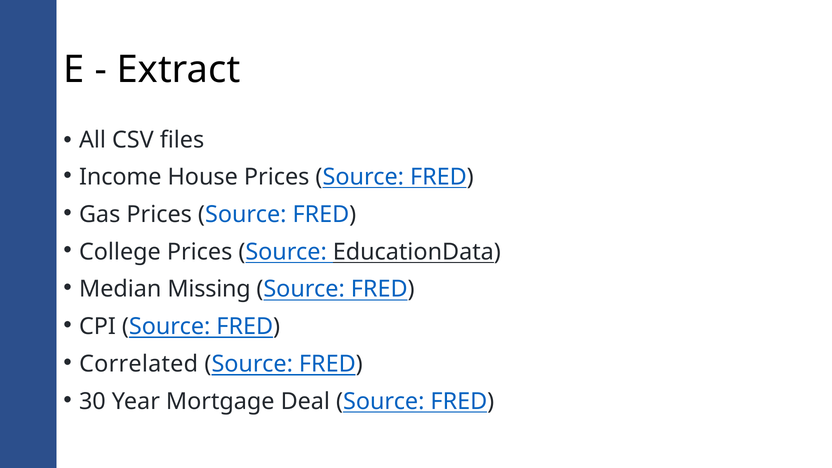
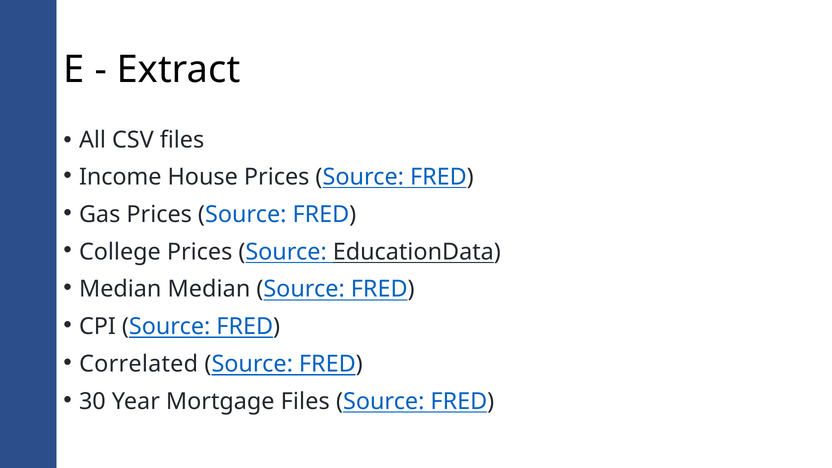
Median Missing: Missing -> Median
Mortgage Deal: Deal -> Files
